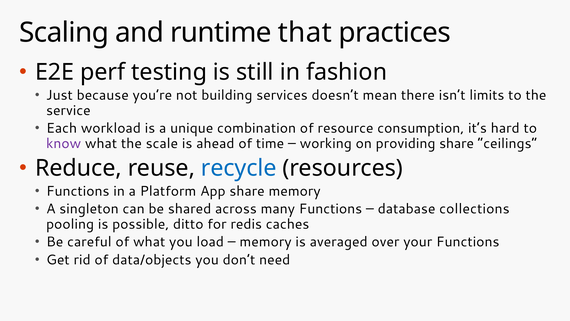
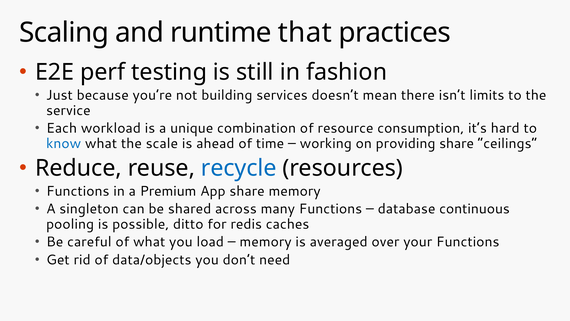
know colour: purple -> blue
Platform: Platform -> Premium
collections: collections -> continuous
